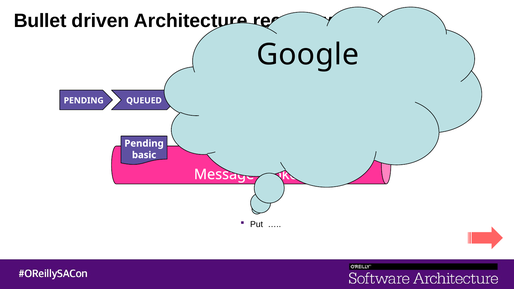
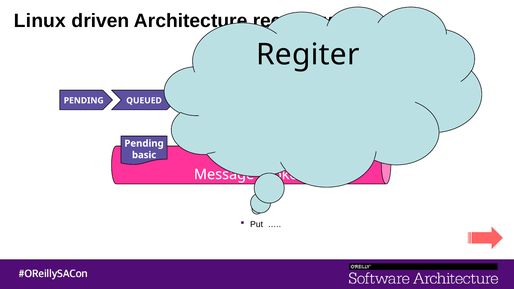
Bullet: Bullet -> Linux
Google: Google -> Regiter
